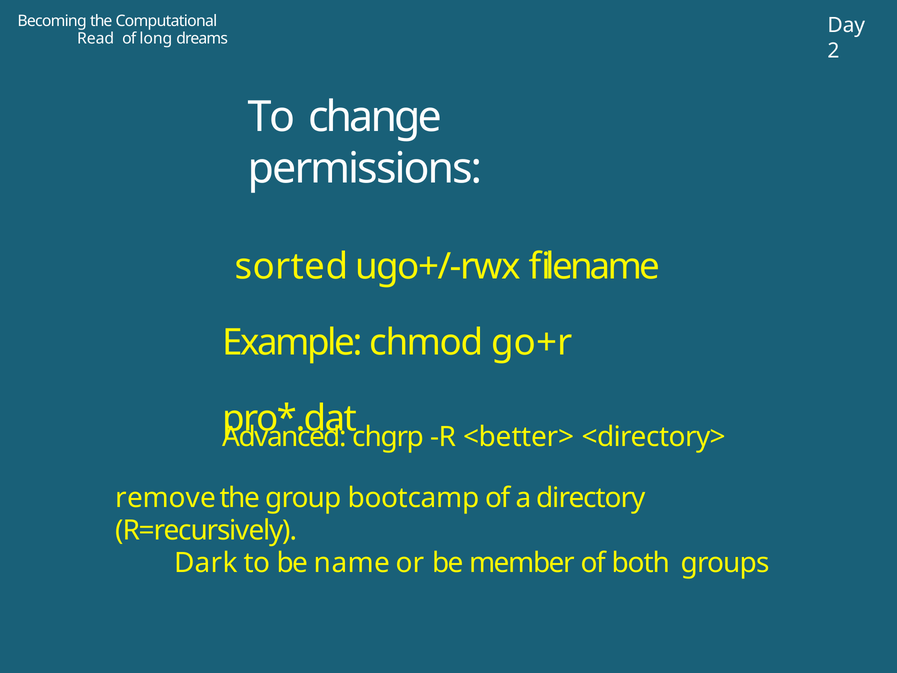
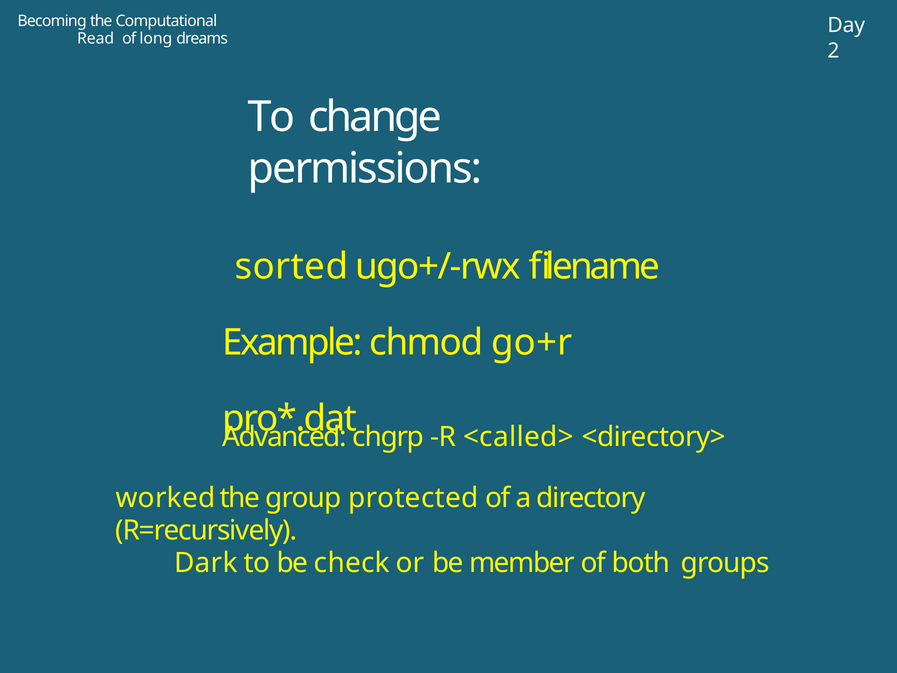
<better>: <better> -> <called>
remove: remove -> worked
bootcamp: bootcamp -> protected
name: name -> check
